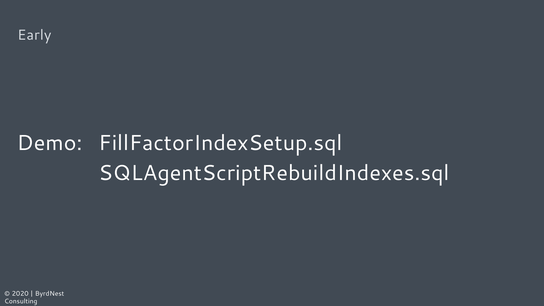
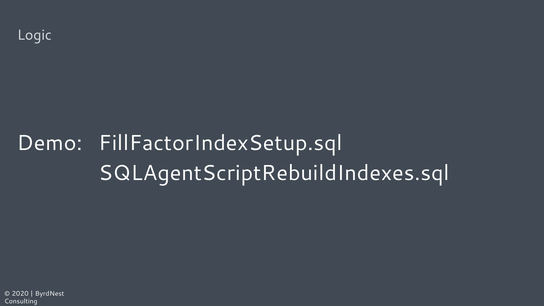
Early: Early -> Logic
